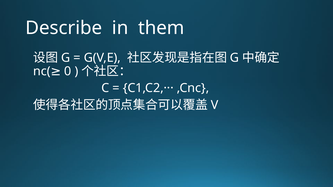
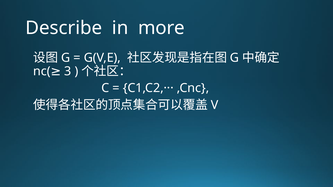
them: them -> more
0: 0 -> 3
